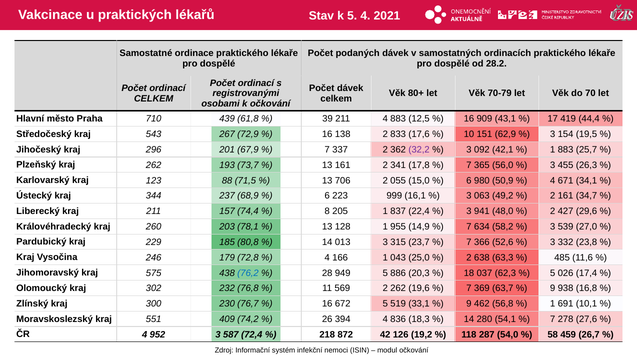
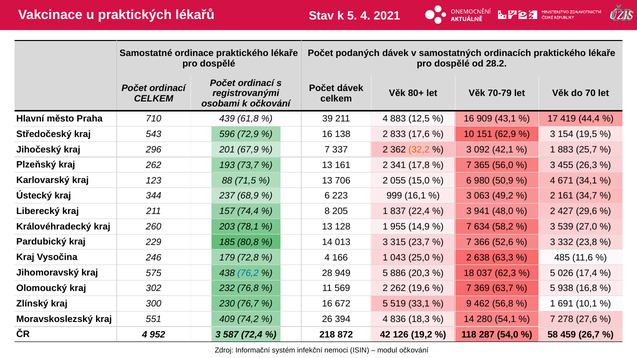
267: 267 -> 596
32,2 colour: purple -> orange
9 at (553, 289): 9 -> 5
